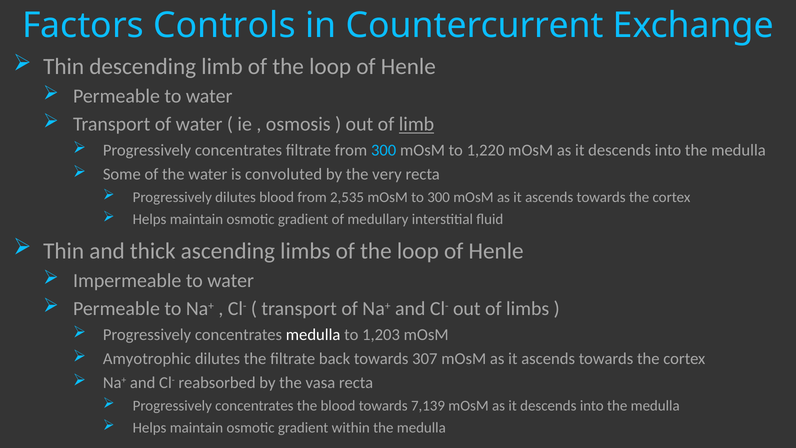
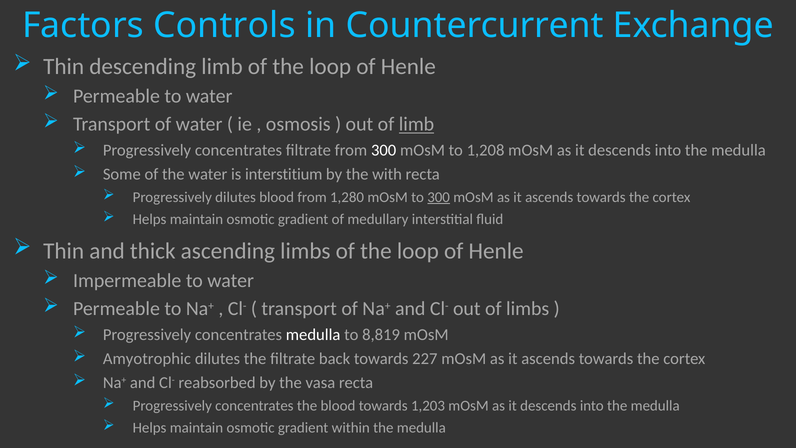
300 at (384, 150) colour: light blue -> white
1,220: 1,220 -> 1,208
convoluted: convoluted -> interstitium
very: very -> with
2,535: 2,535 -> 1,280
300 at (439, 197) underline: none -> present
1,203: 1,203 -> 8,819
307: 307 -> 227
7,139: 7,139 -> 1,203
